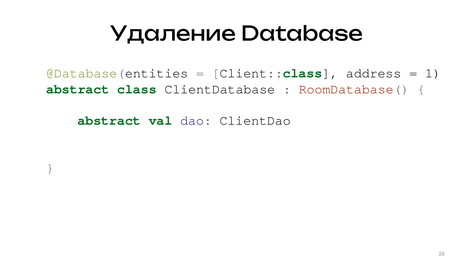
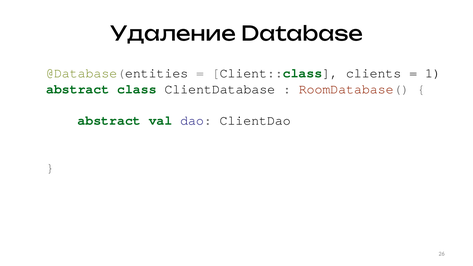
address: address -> clients
